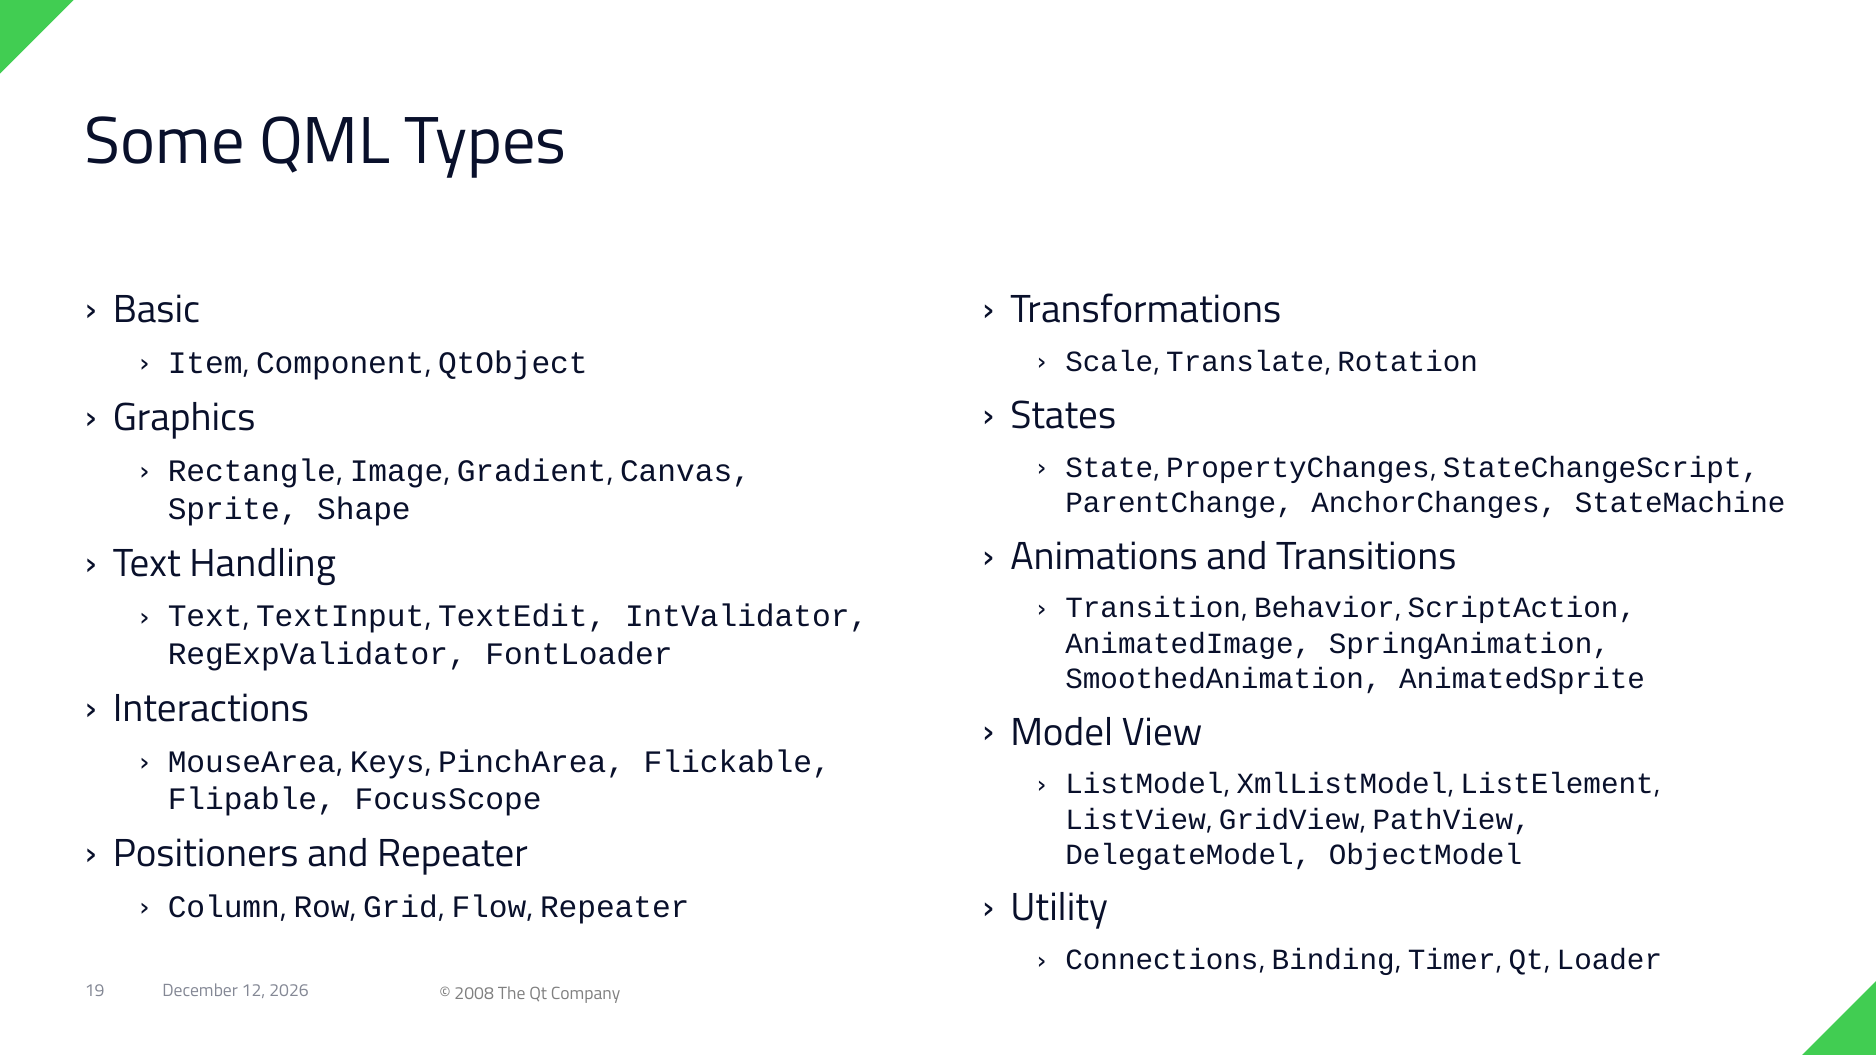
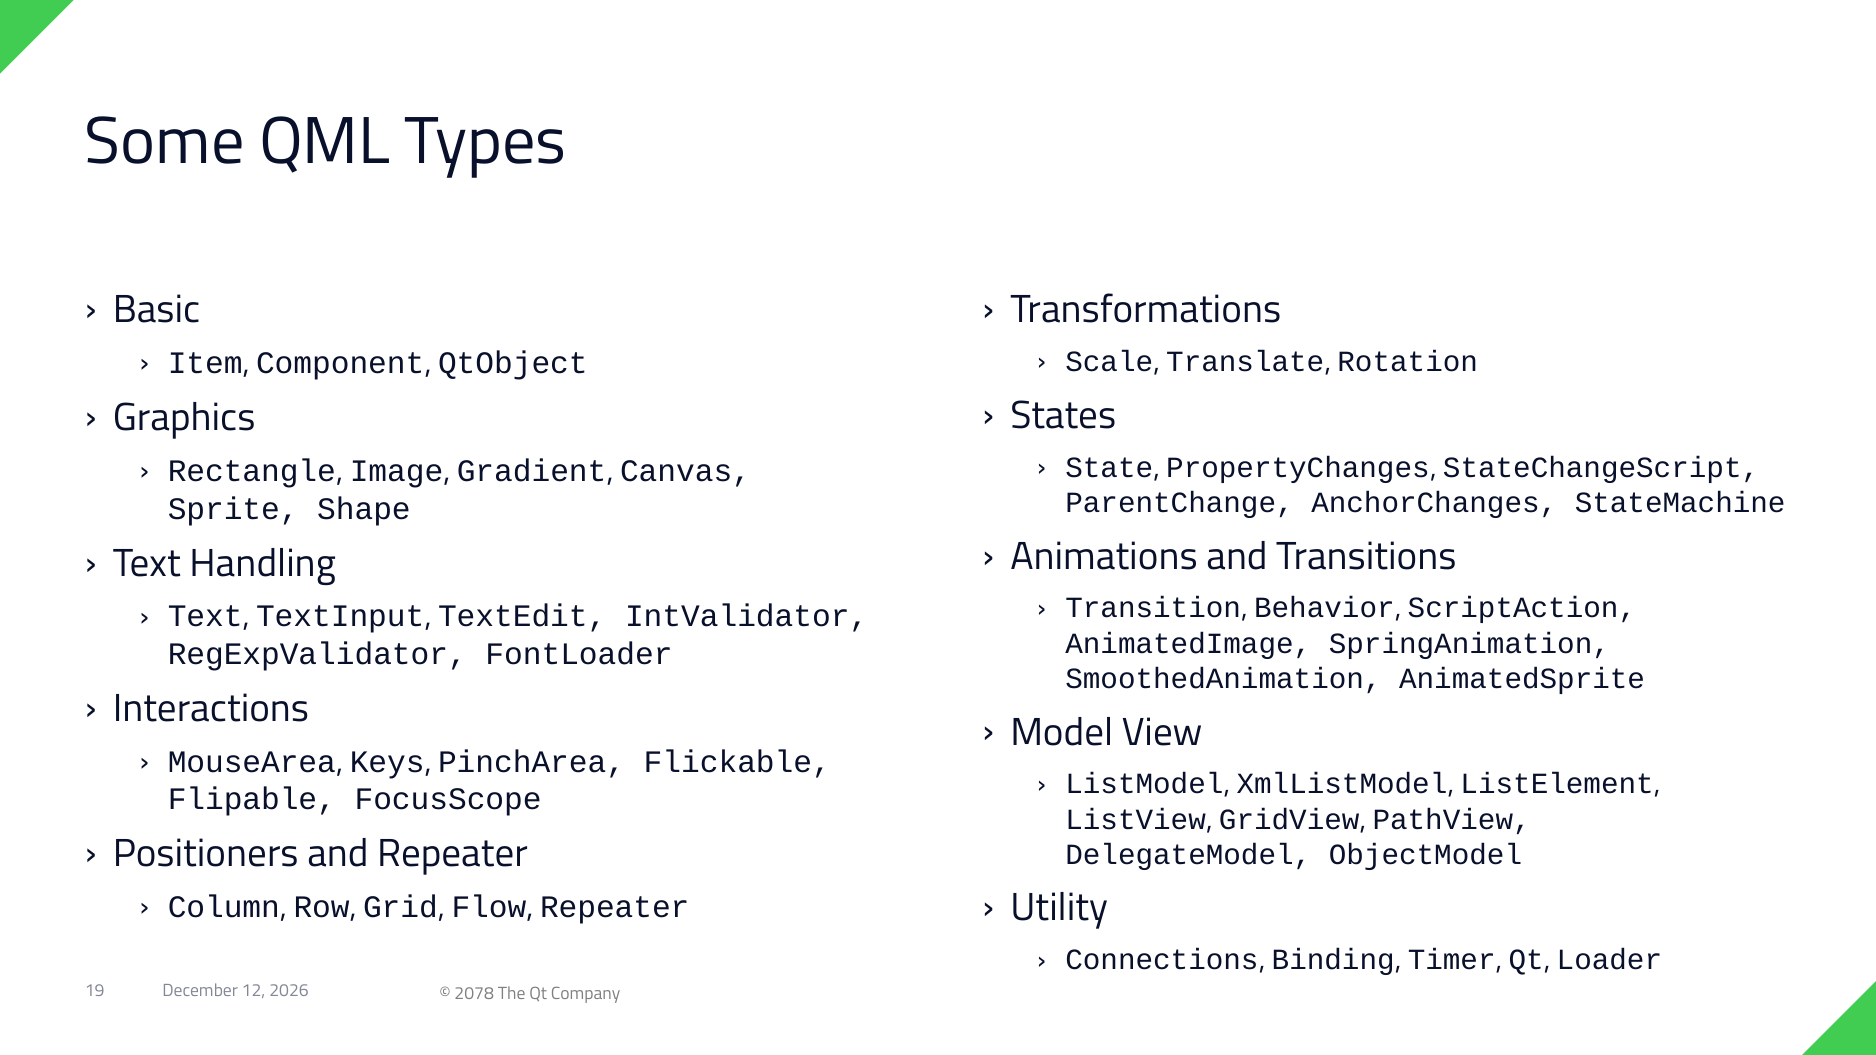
2008: 2008 -> 2078
